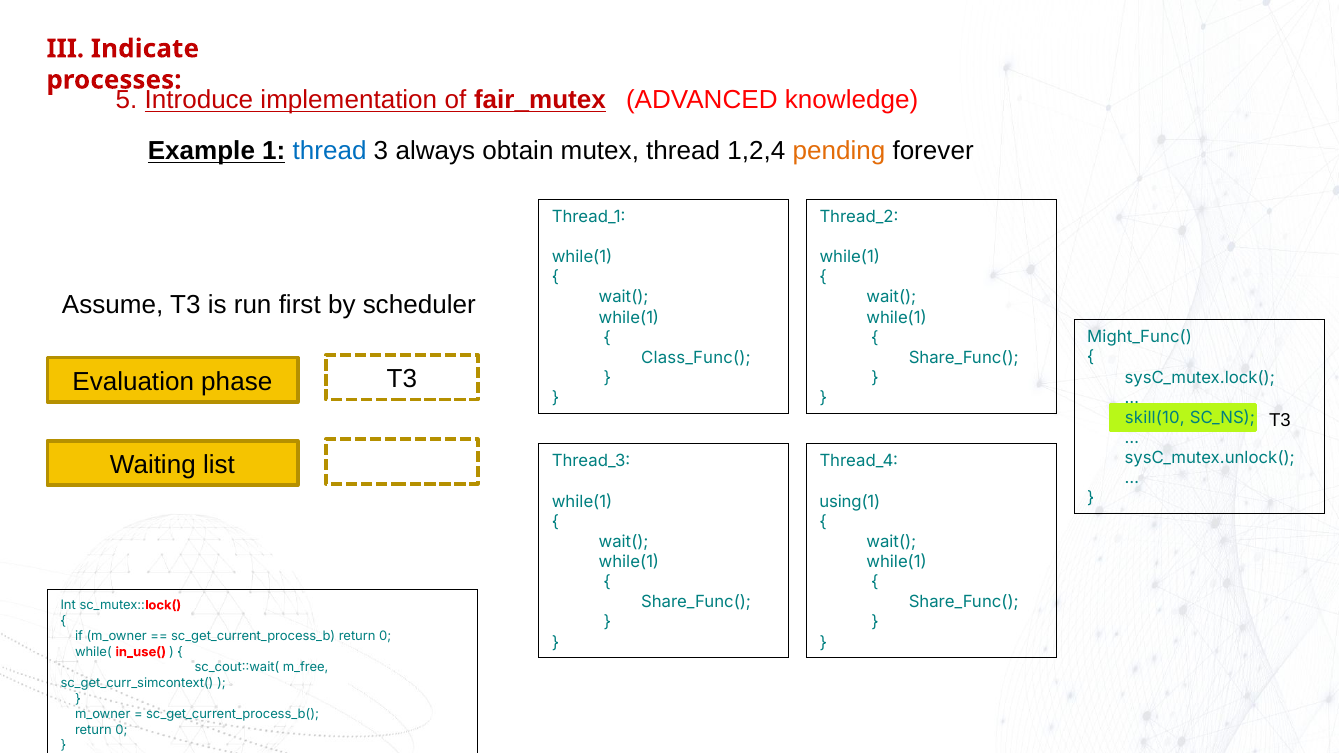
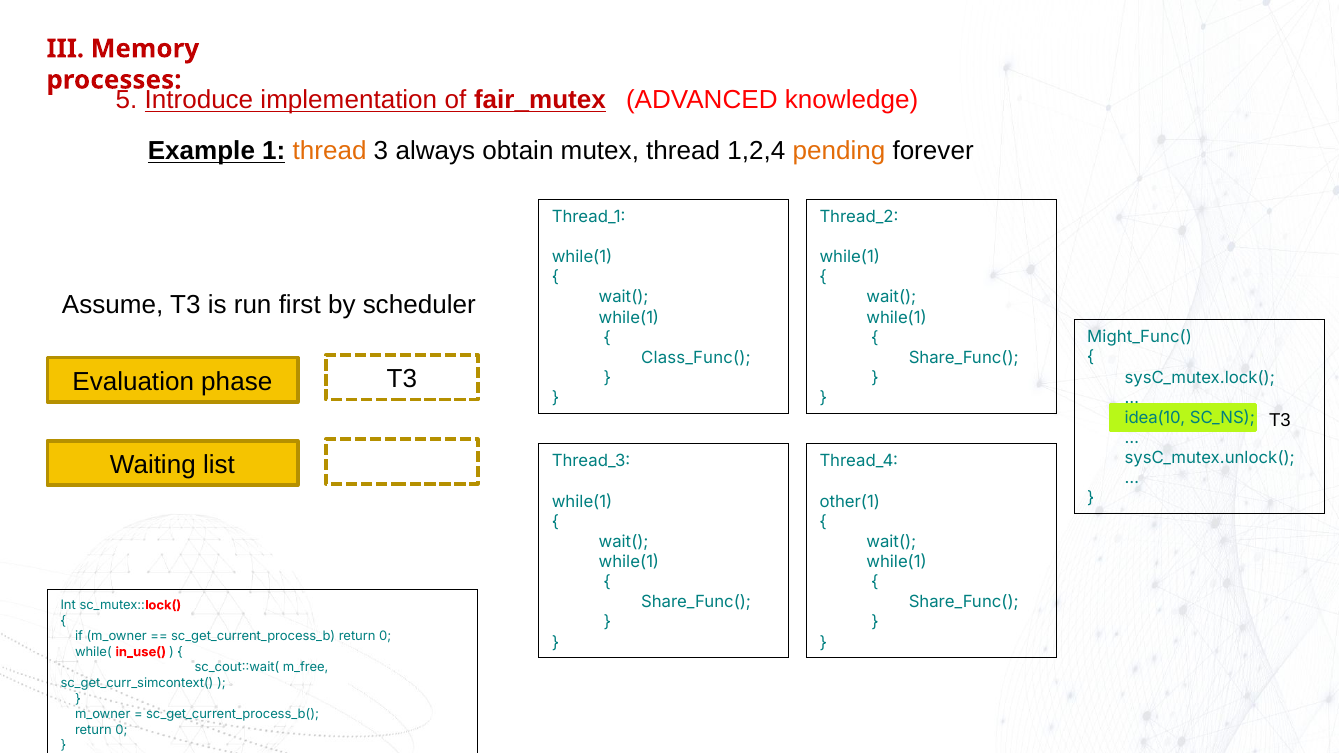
Indicate: Indicate -> Memory
thread at (330, 151) colour: blue -> orange
skill(10: skill(10 -> idea(10
using(1: using(1 -> other(1
